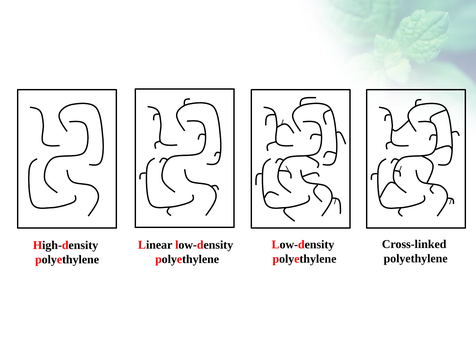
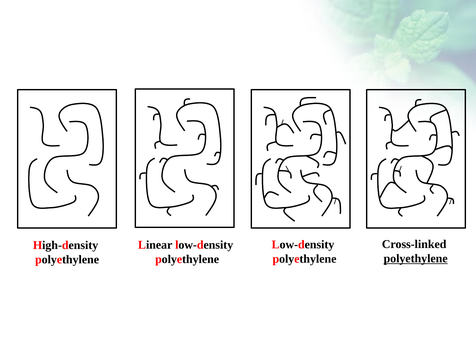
polyethylene at (416, 259) underline: none -> present
